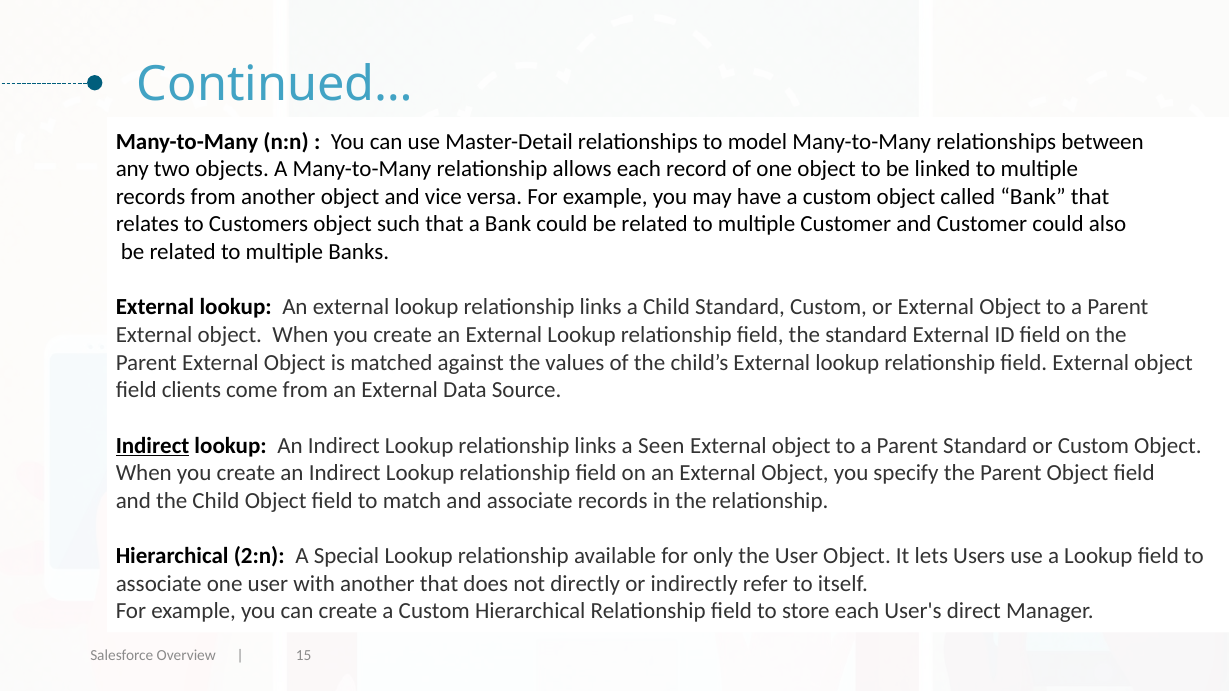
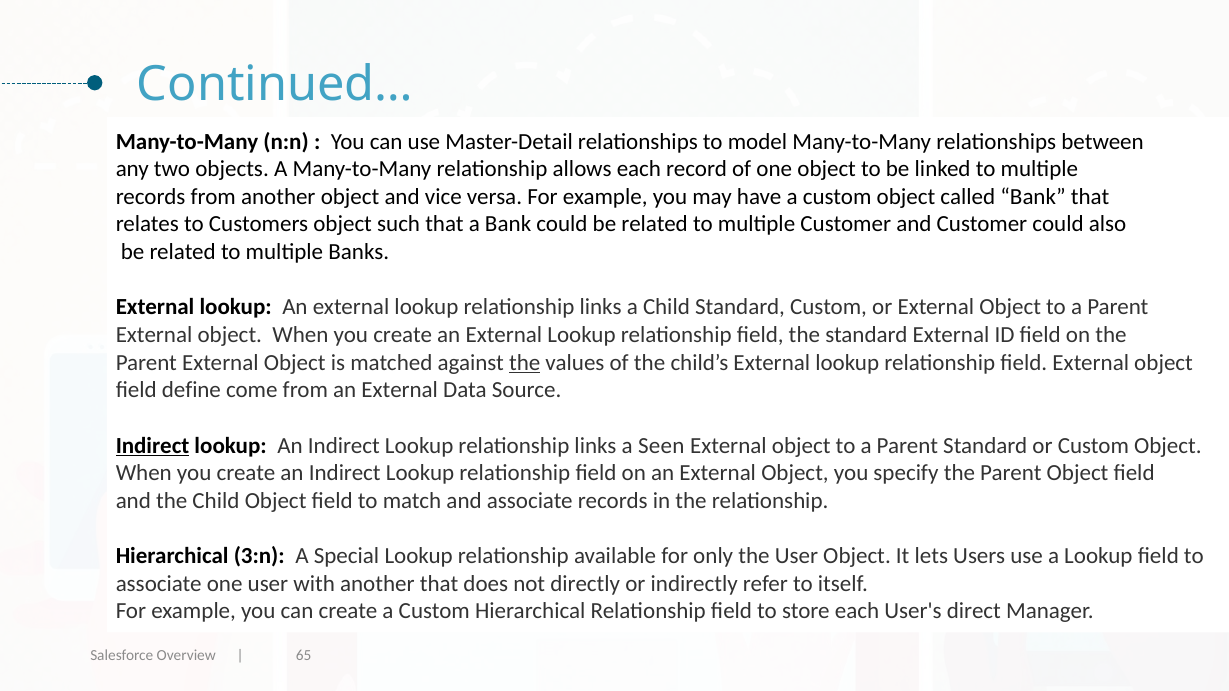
the at (525, 363) underline: none -> present
clients: clients -> define
2:n: 2:n -> 3:n
15: 15 -> 65
